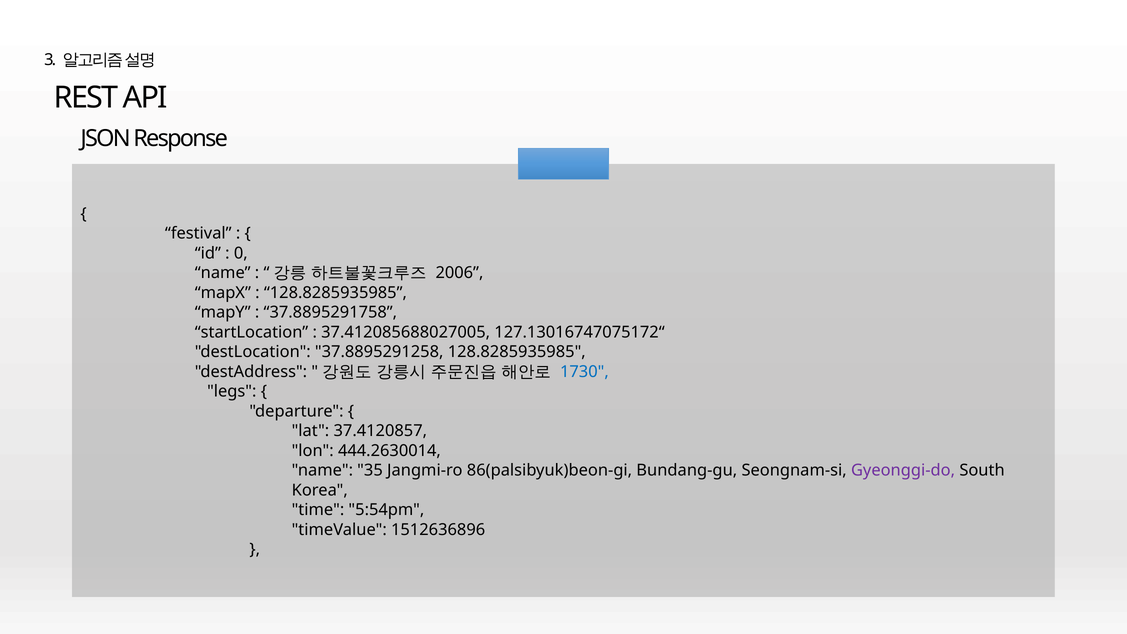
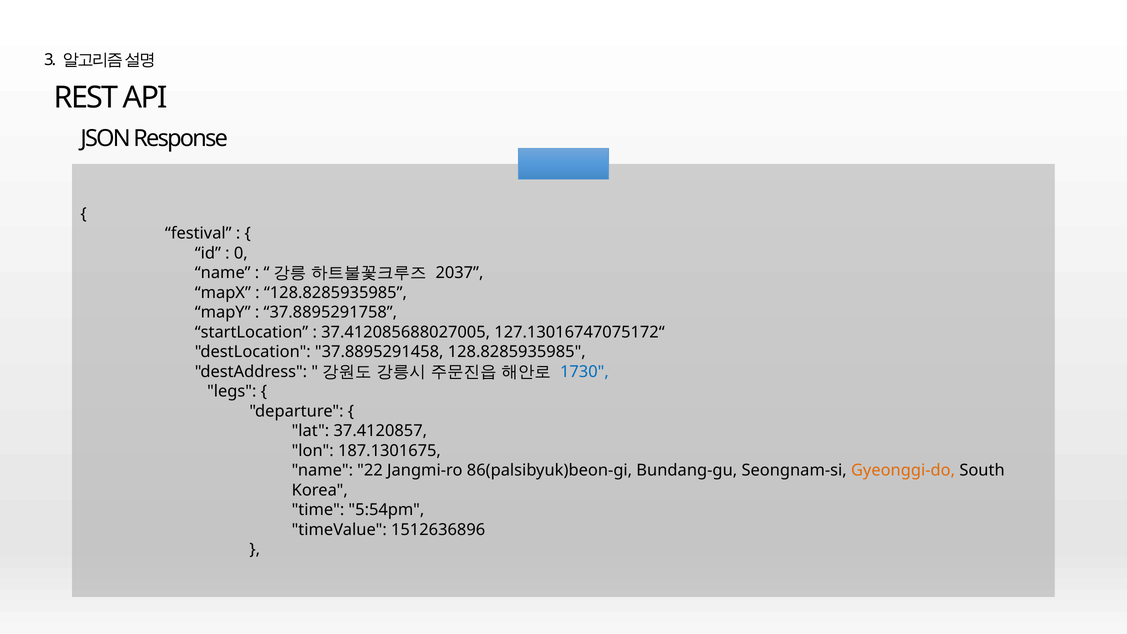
2006: 2006 -> 2037
37.8895291258: 37.8895291258 -> 37.8895291458
444.2630014: 444.2630014 -> 187.1301675
35: 35 -> 22
Gyeonggi-do colour: purple -> orange
